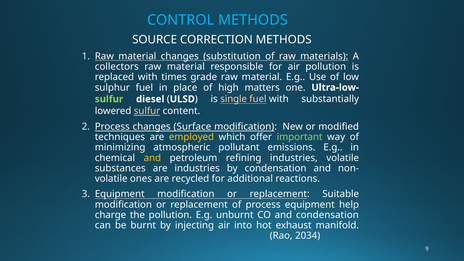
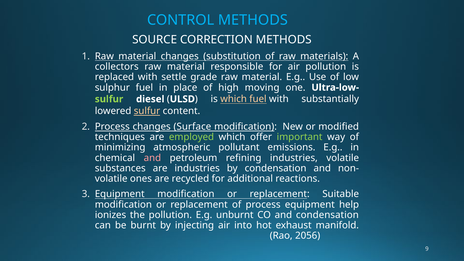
times: times -> settle
matters: matters -> moving
is single: single -> which
employed colour: yellow -> light green
and at (152, 158) colour: yellow -> pink
charge: charge -> ionizes
2034: 2034 -> 2056
